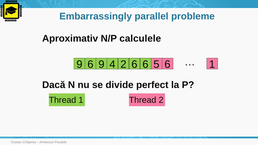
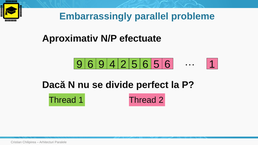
calculele: calculele -> efectuate
2 6: 6 -> 5
